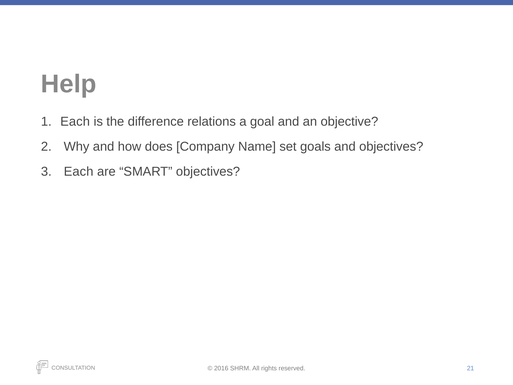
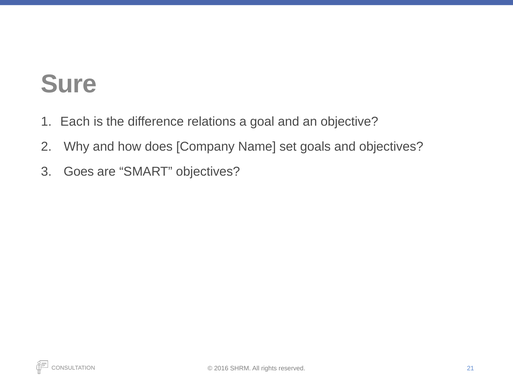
Help: Help -> Sure
Each at (79, 171): Each -> Goes
